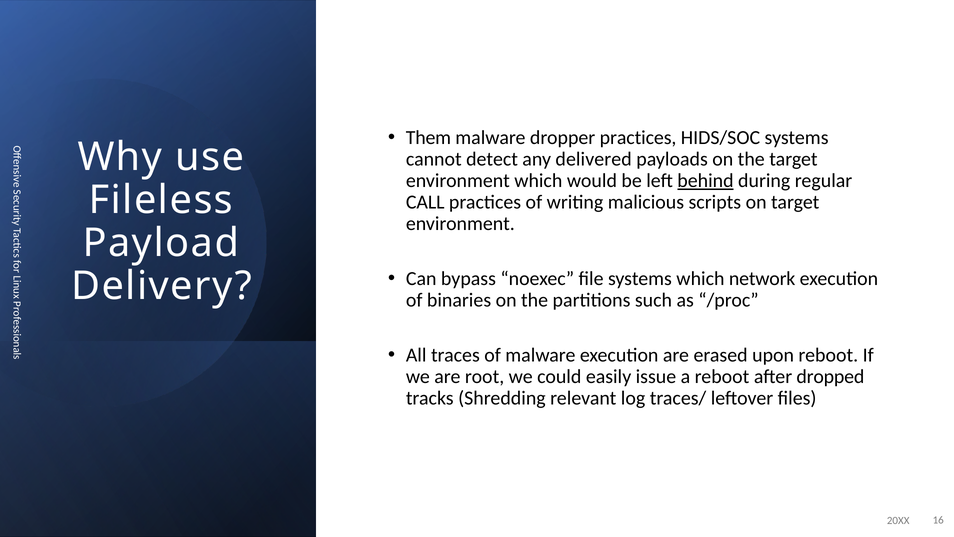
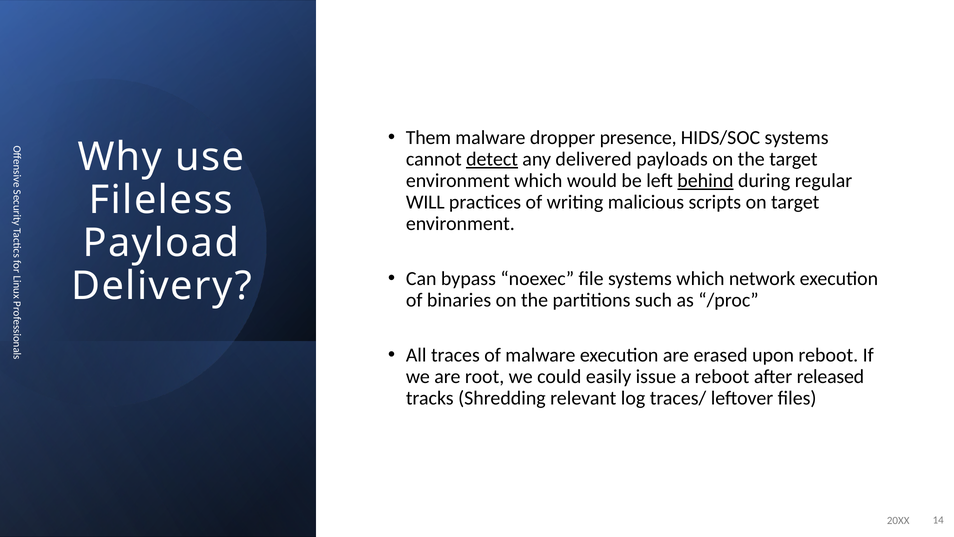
dropper practices: practices -> presence
detect underline: none -> present
CALL: CALL -> WILL
dropped: dropped -> released
16: 16 -> 14
